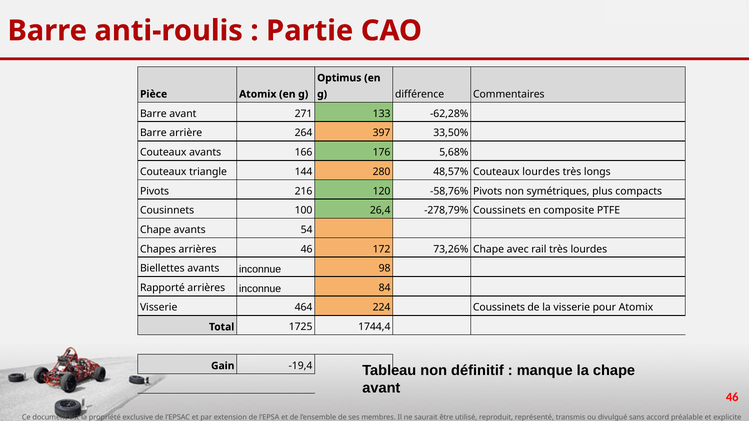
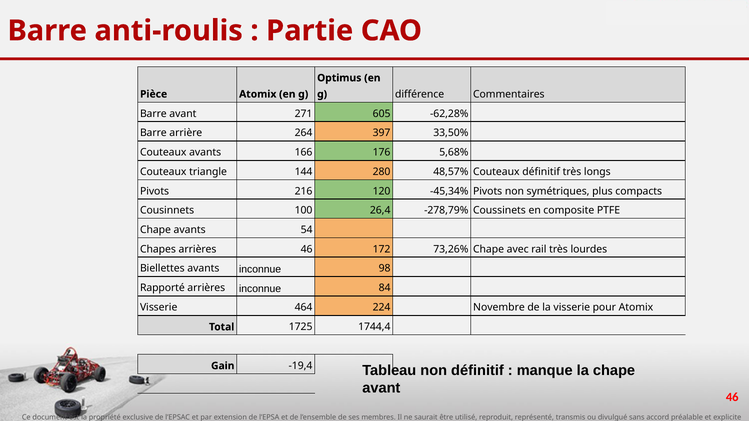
133: 133 -> 605
Couteaux lourdes: lourdes -> définitif
-58,76%: -58,76% -> -45,34%
224 Coussinets: Coussinets -> Novembre
